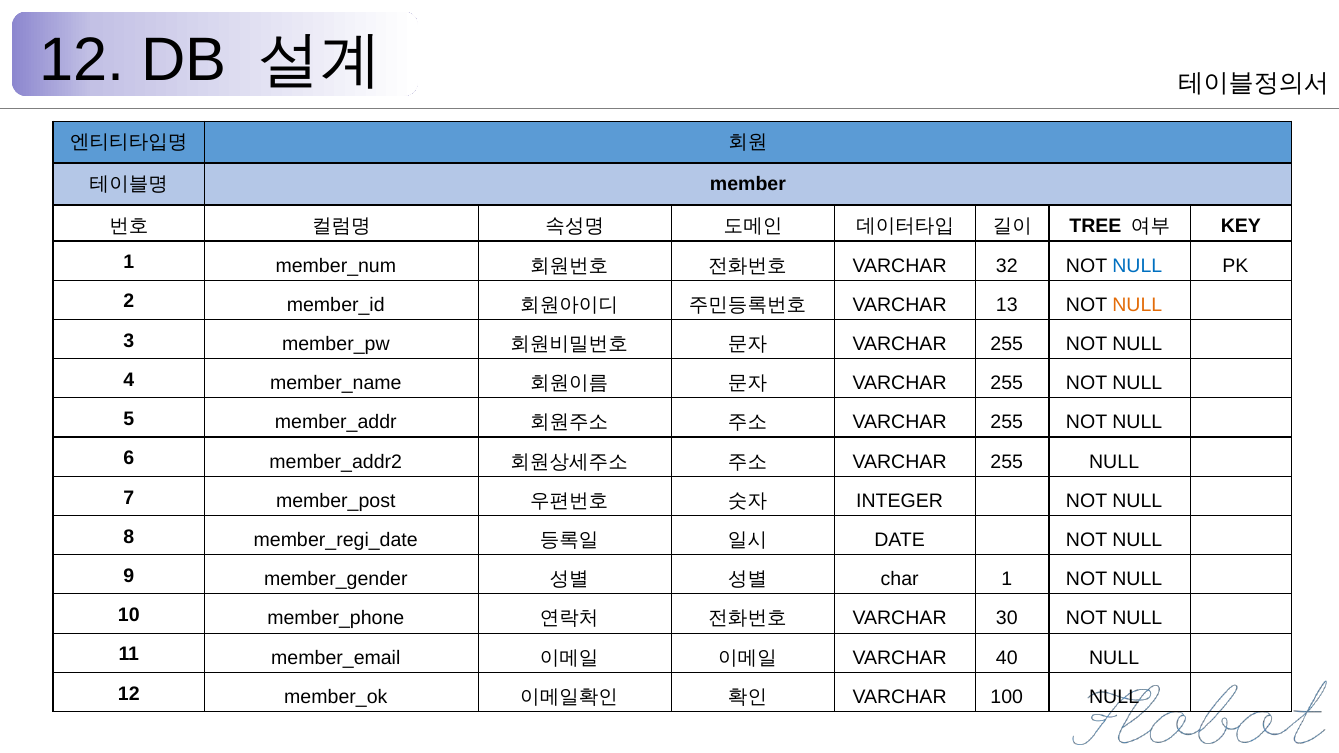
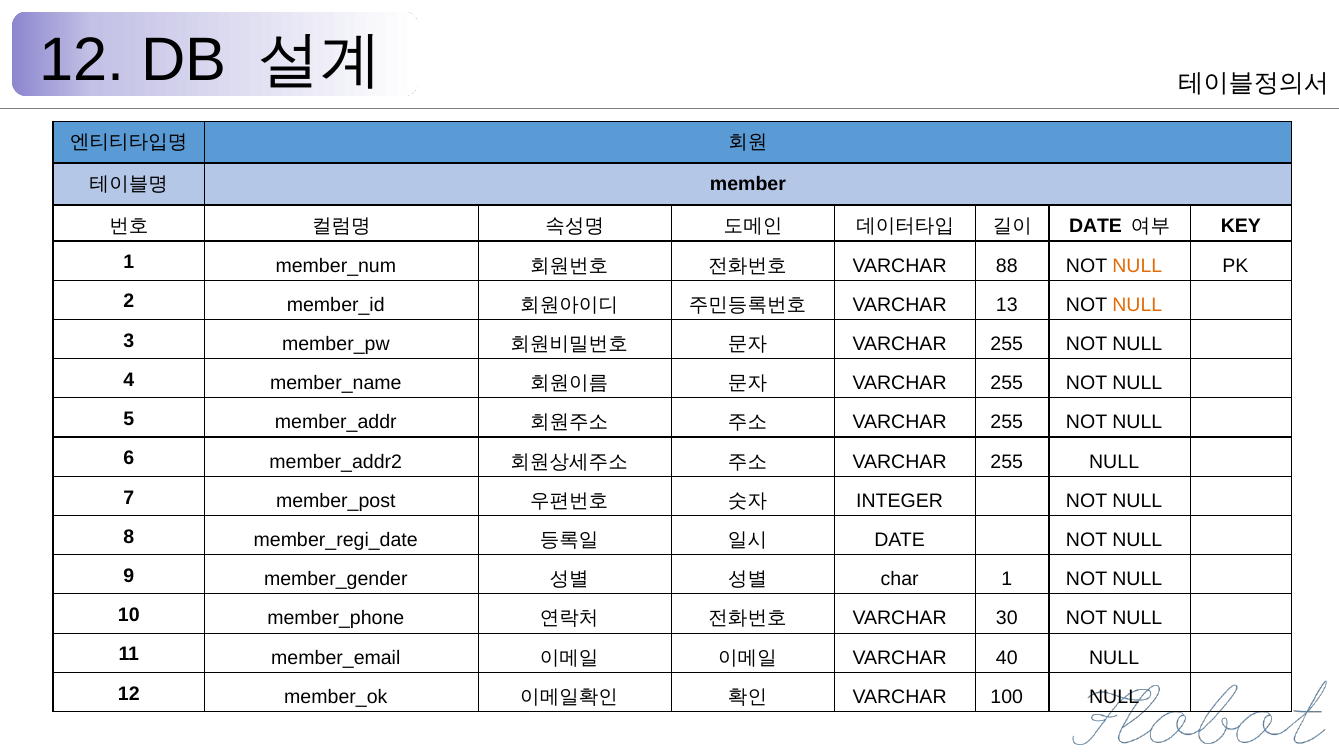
TREE at (1095, 226): TREE -> DATE
32: 32 -> 88
NULL at (1137, 266) colour: blue -> orange
